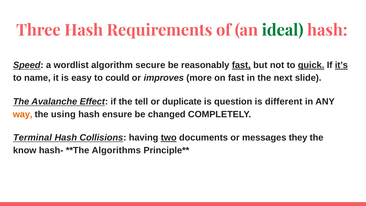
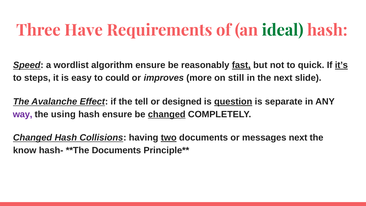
Three Hash: Hash -> Have
algorithm secure: secure -> ensure
quick underline: present -> none
name: name -> steps
on fast: fast -> still
duplicate: duplicate -> designed
question underline: none -> present
different: different -> separate
way colour: orange -> purple
changed at (167, 114) underline: none -> present
Terminal at (32, 138): Terminal -> Changed
messages they: they -> next
Algorithms at (116, 150): Algorithms -> Documents
